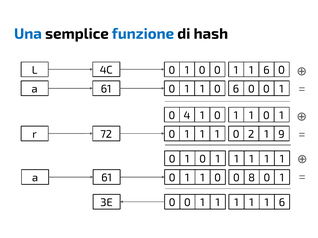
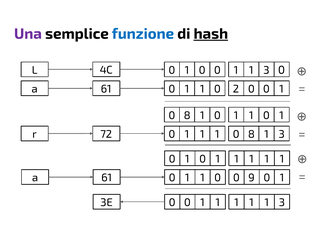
Una colour: blue -> purple
hash underline: none -> present
0 1 1 6: 6 -> 3
0 6: 6 -> 2
4 at (187, 116): 4 -> 8
1 0 2: 2 -> 8
9 at (282, 135): 9 -> 3
8: 8 -> 9
1 1 1 6: 6 -> 3
